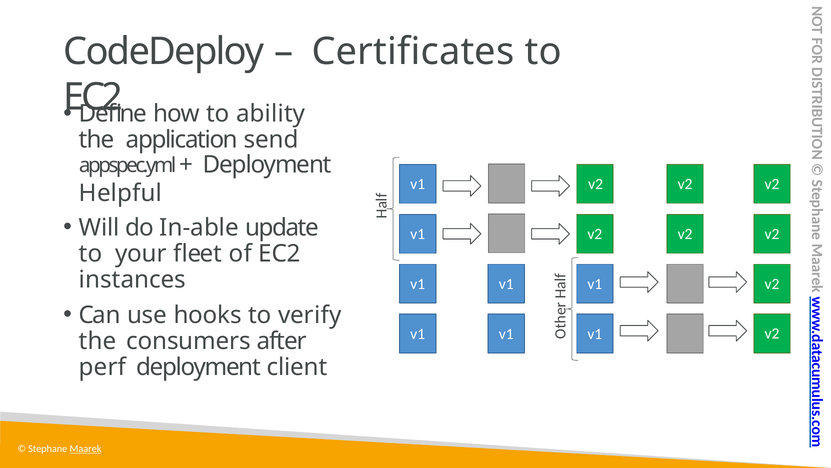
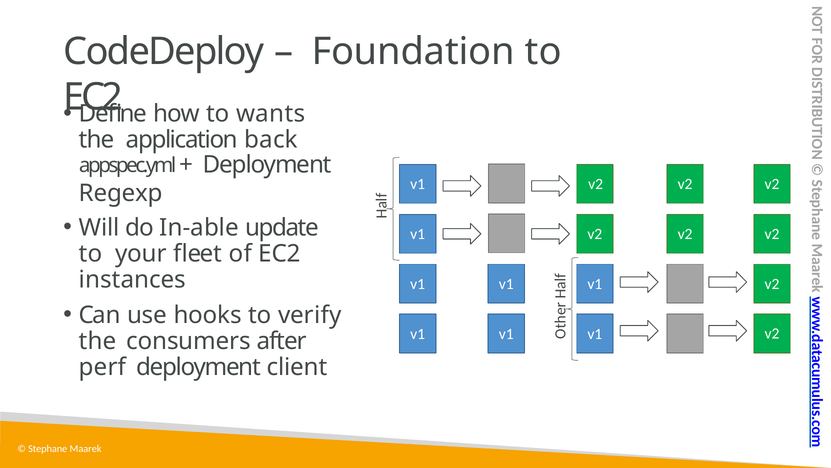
Certificates: Certificates -> Foundation
ability: ability -> wants
send: send -> back
Helpful: Helpful -> Regexp
Maarek underline: present -> none
